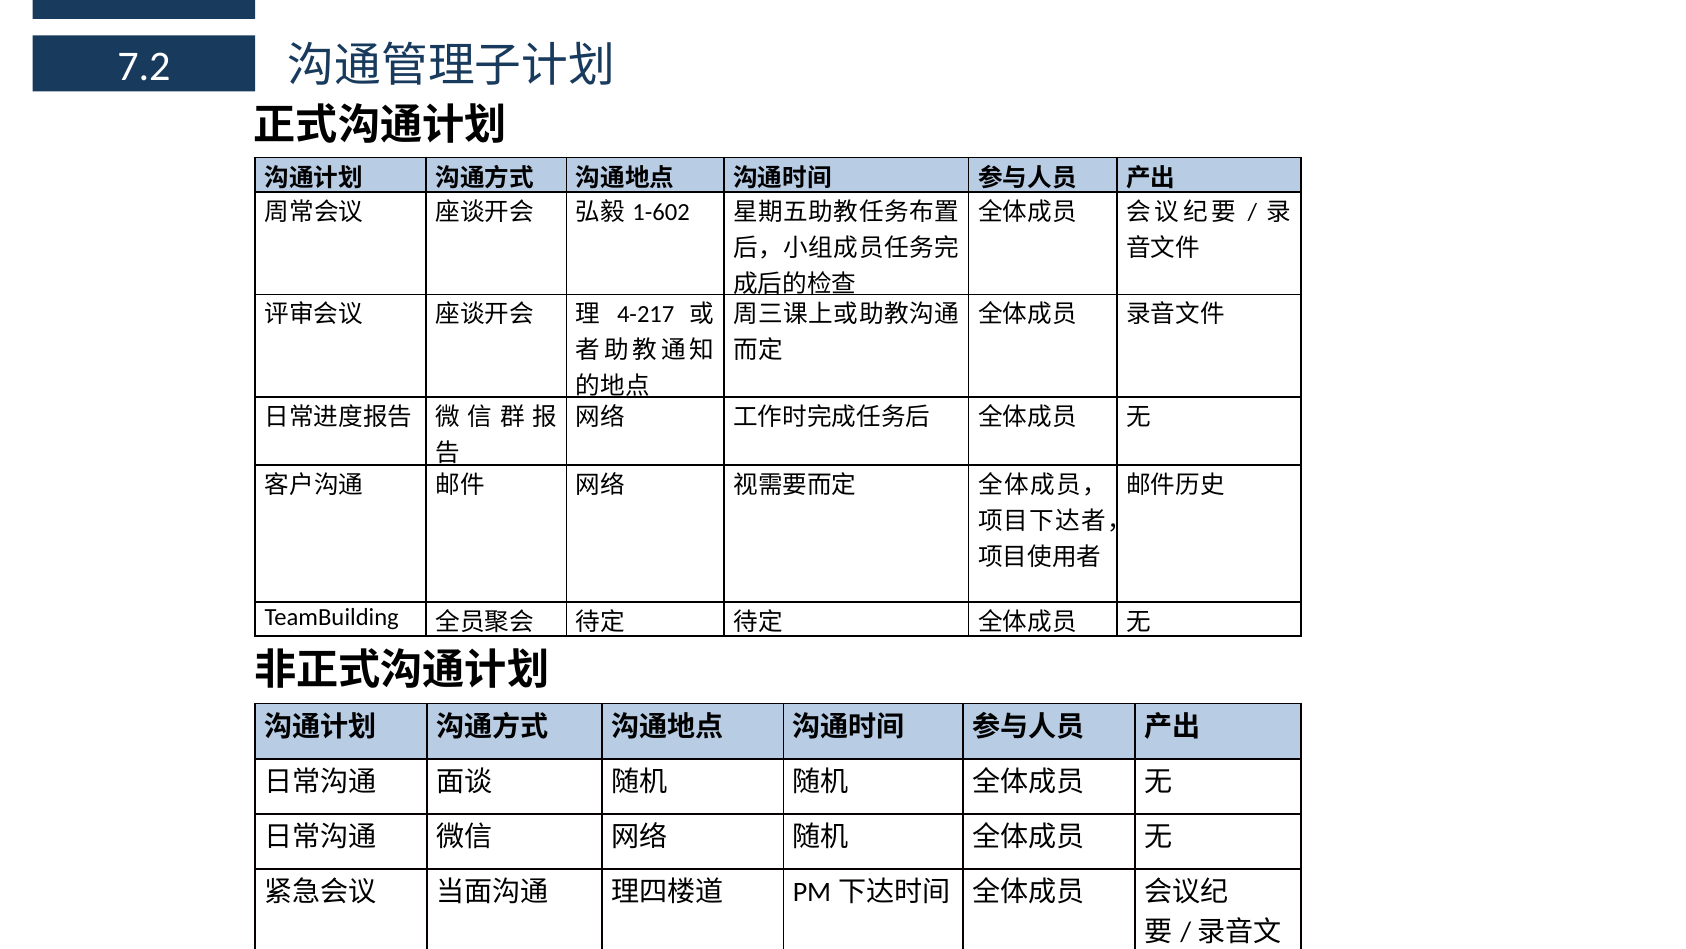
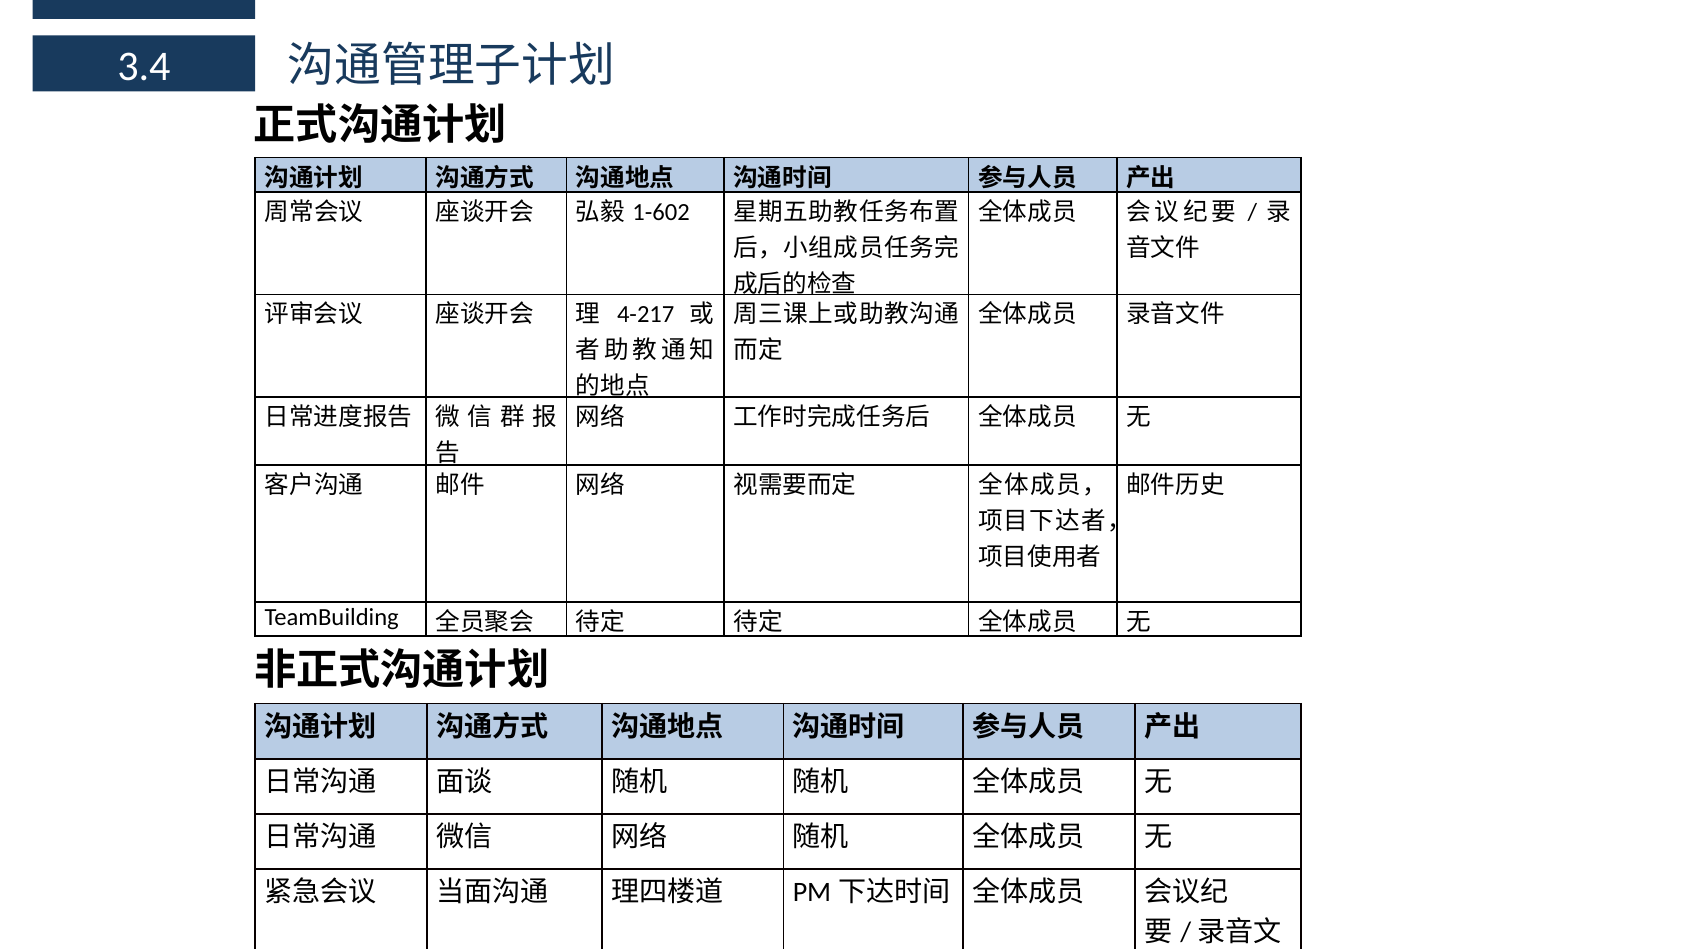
7.2: 7.2 -> 3.4
